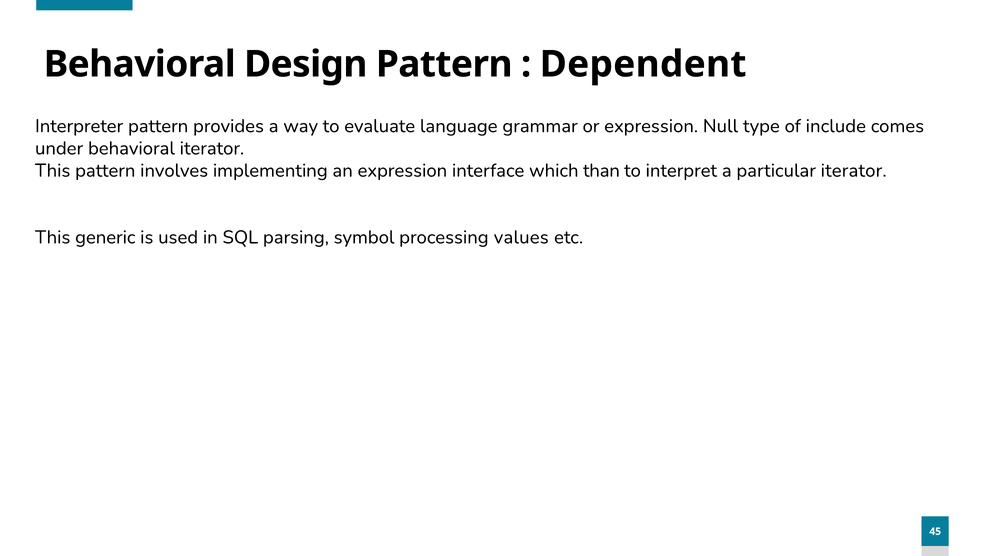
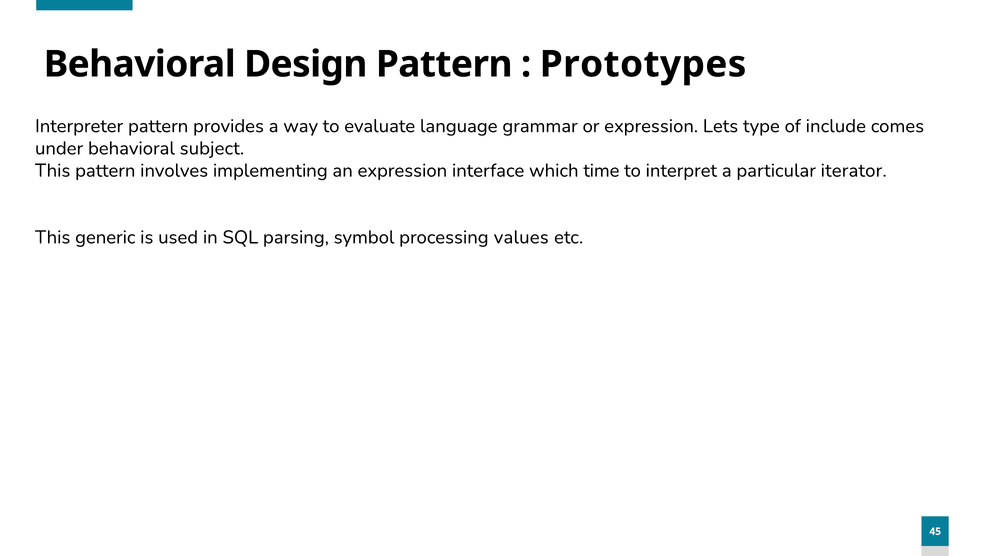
Dependent: Dependent -> Prototypes
Null: Null -> Lets
behavioral iterator: iterator -> subject
than: than -> time
